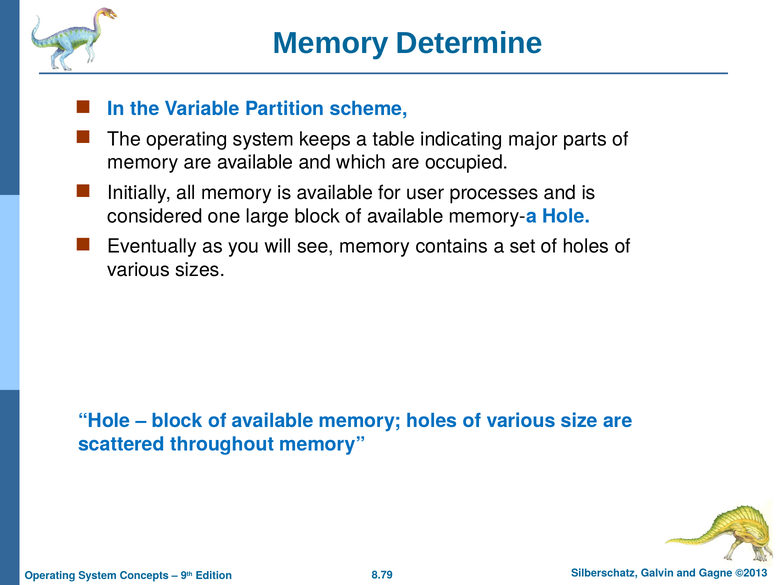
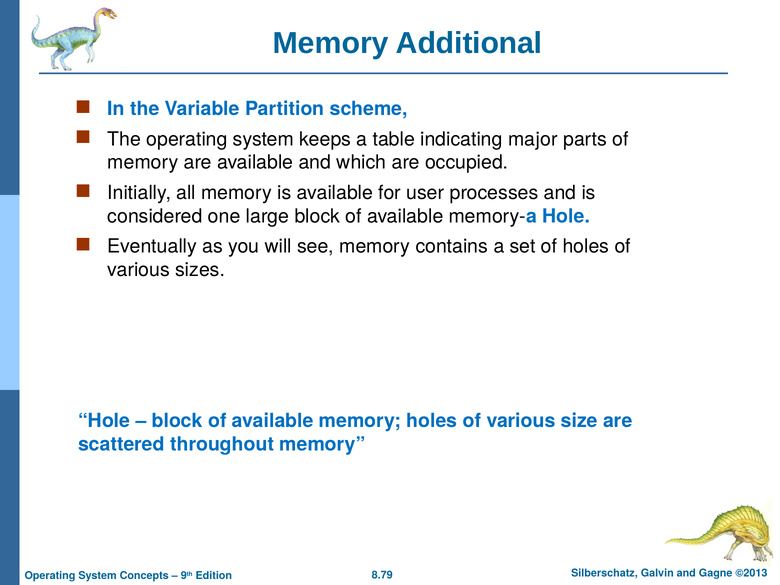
Determine: Determine -> Additional
